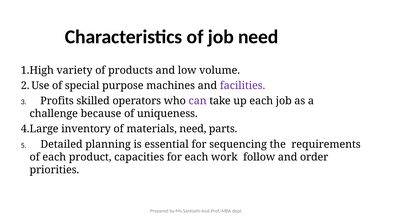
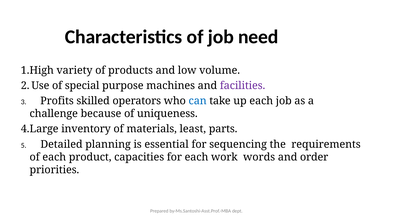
can colour: purple -> blue
materials need: need -> least
follow: follow -> words
